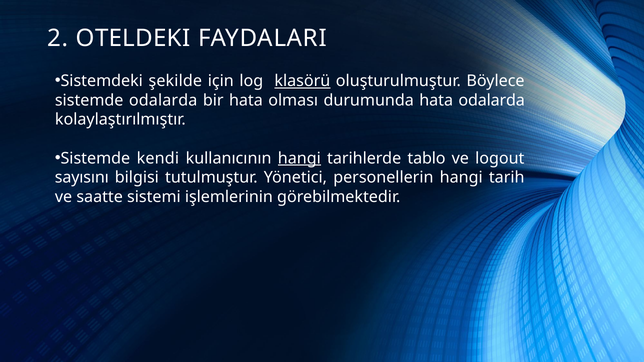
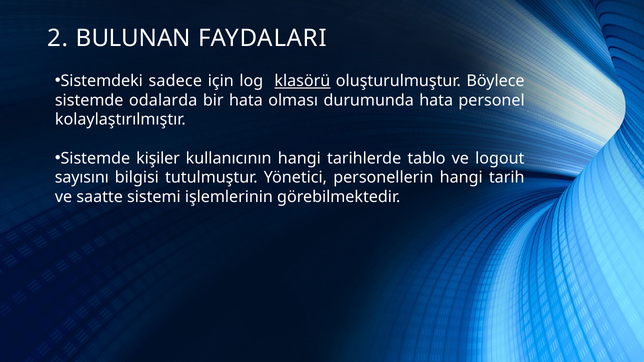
OTELDEKI: OTELDEKI -> BULUNAN
şekilde: şekilde -> sadece
hata odalarda: odalarda -> personel
kendi: kendi -> kişiler
hangi at (299, 158) underline: present -> none
